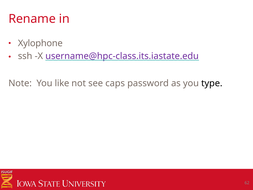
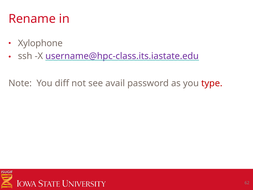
like: like -> diff
caps: caps -> avail
type colour: black -> red
